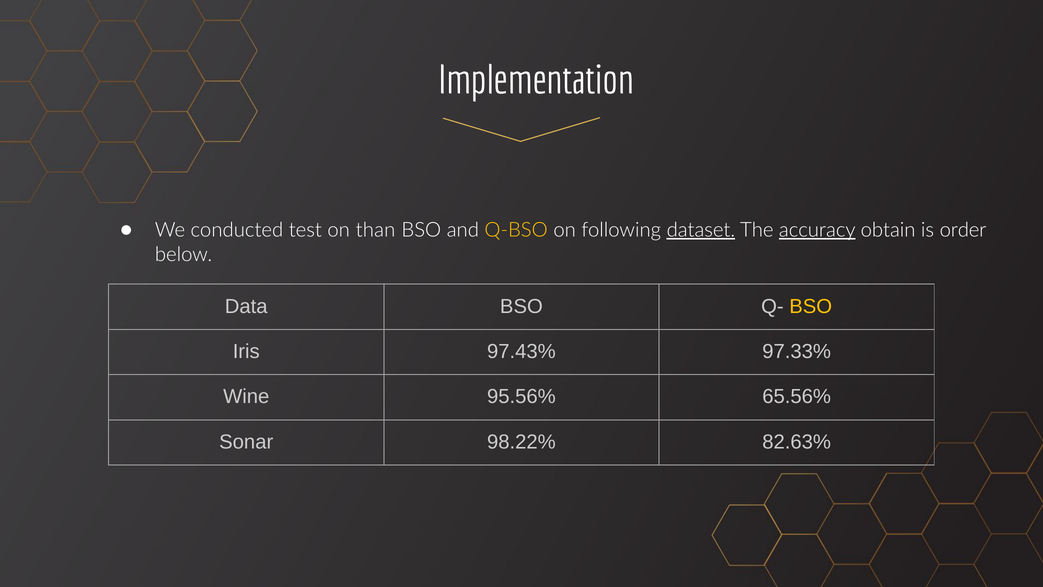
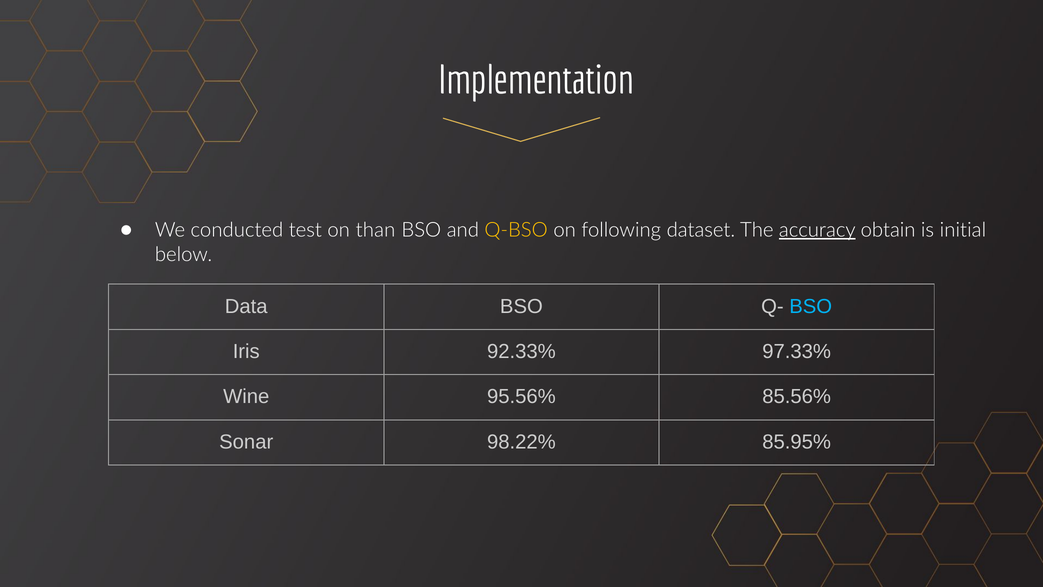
dataset underline: present -> none
order: order -> initial
BSO at (811, 306) colour: yellow -> light blue
97.43%: 97.43% -> 92.33%
65.56%: 65.56% -> 85.56%
82.63%: 82.63% -> 85.95%
